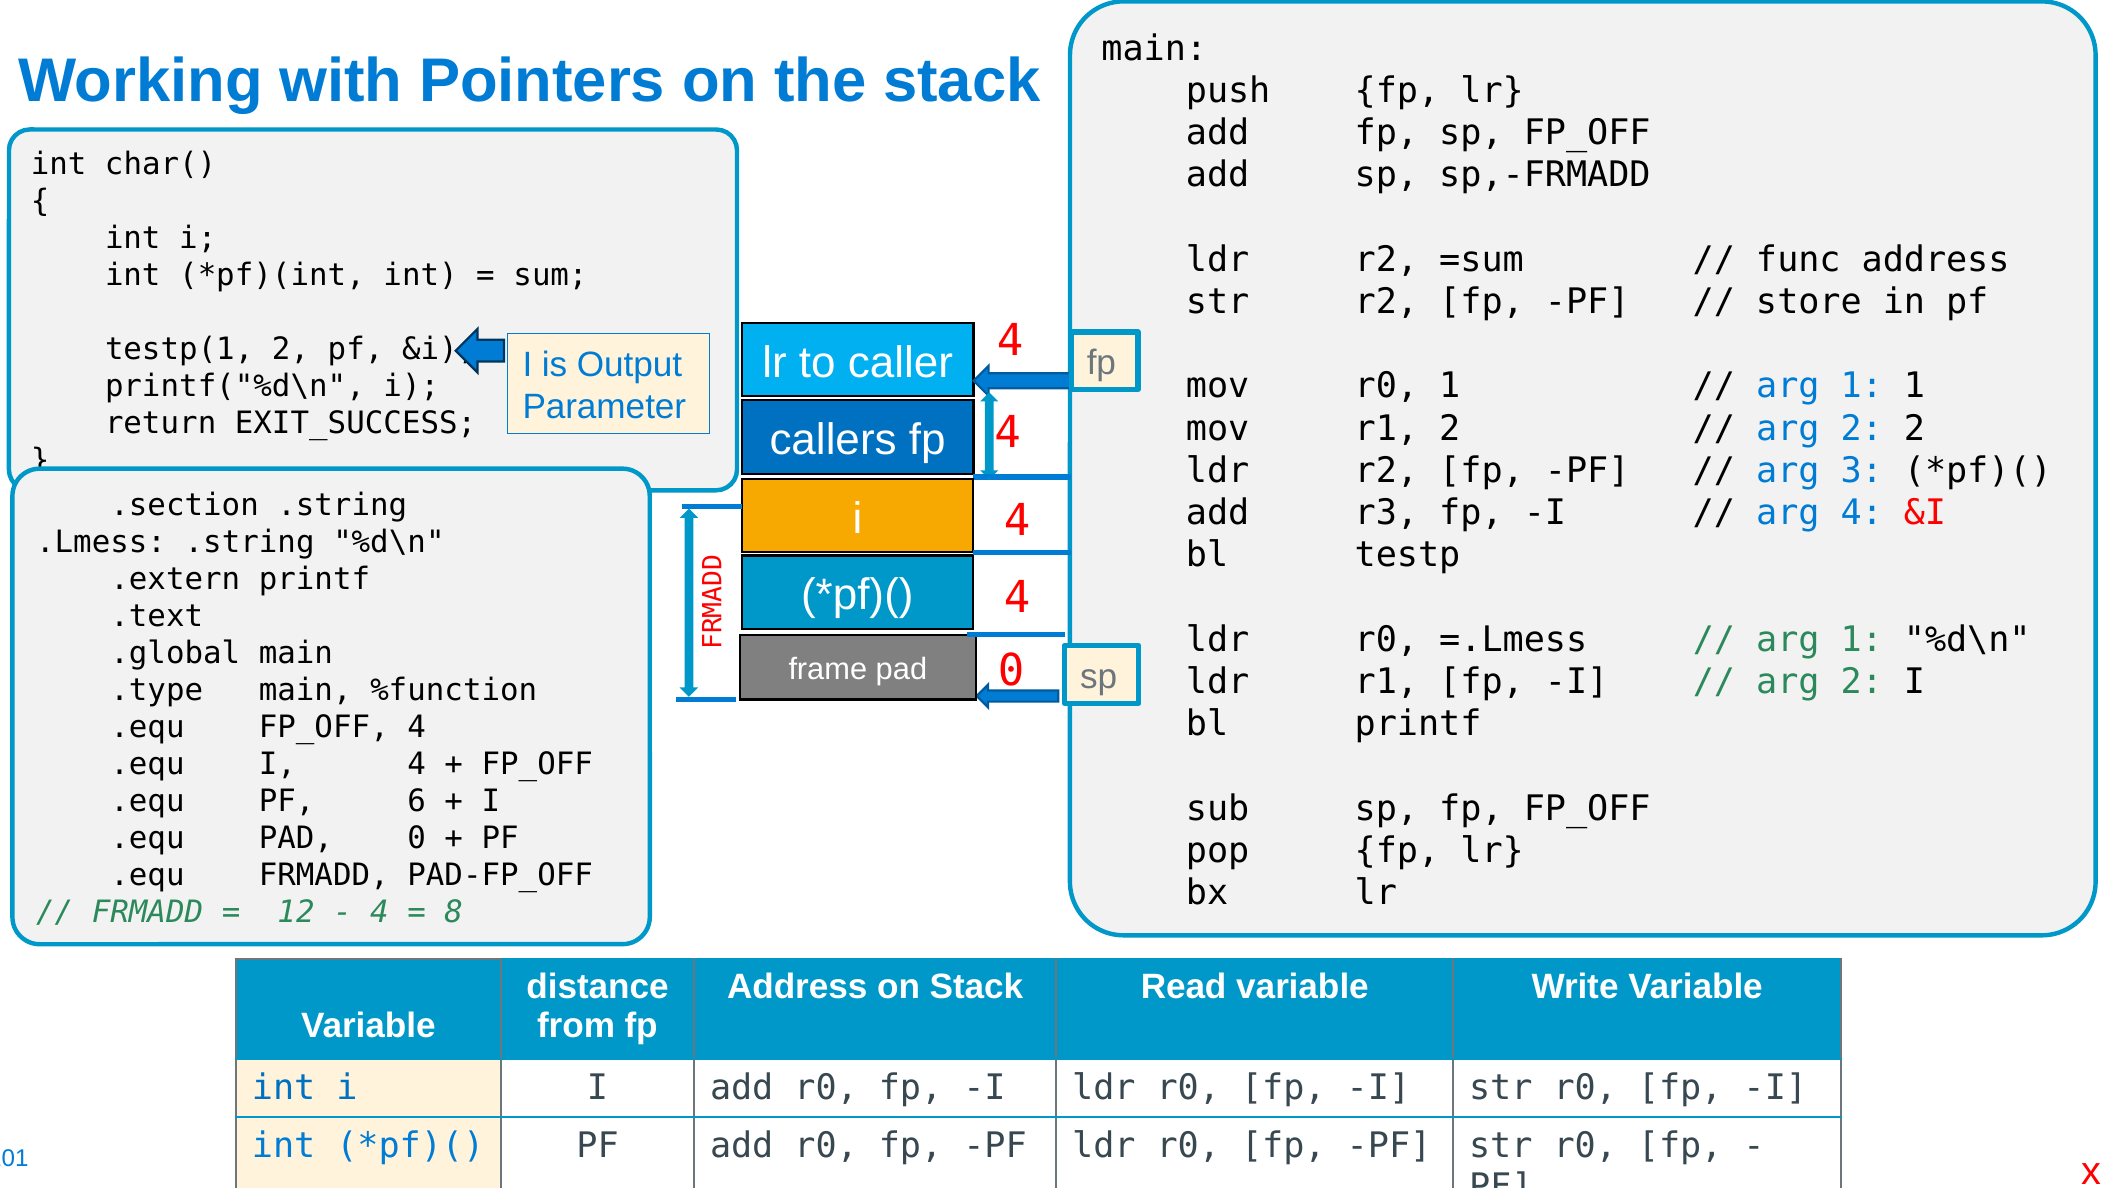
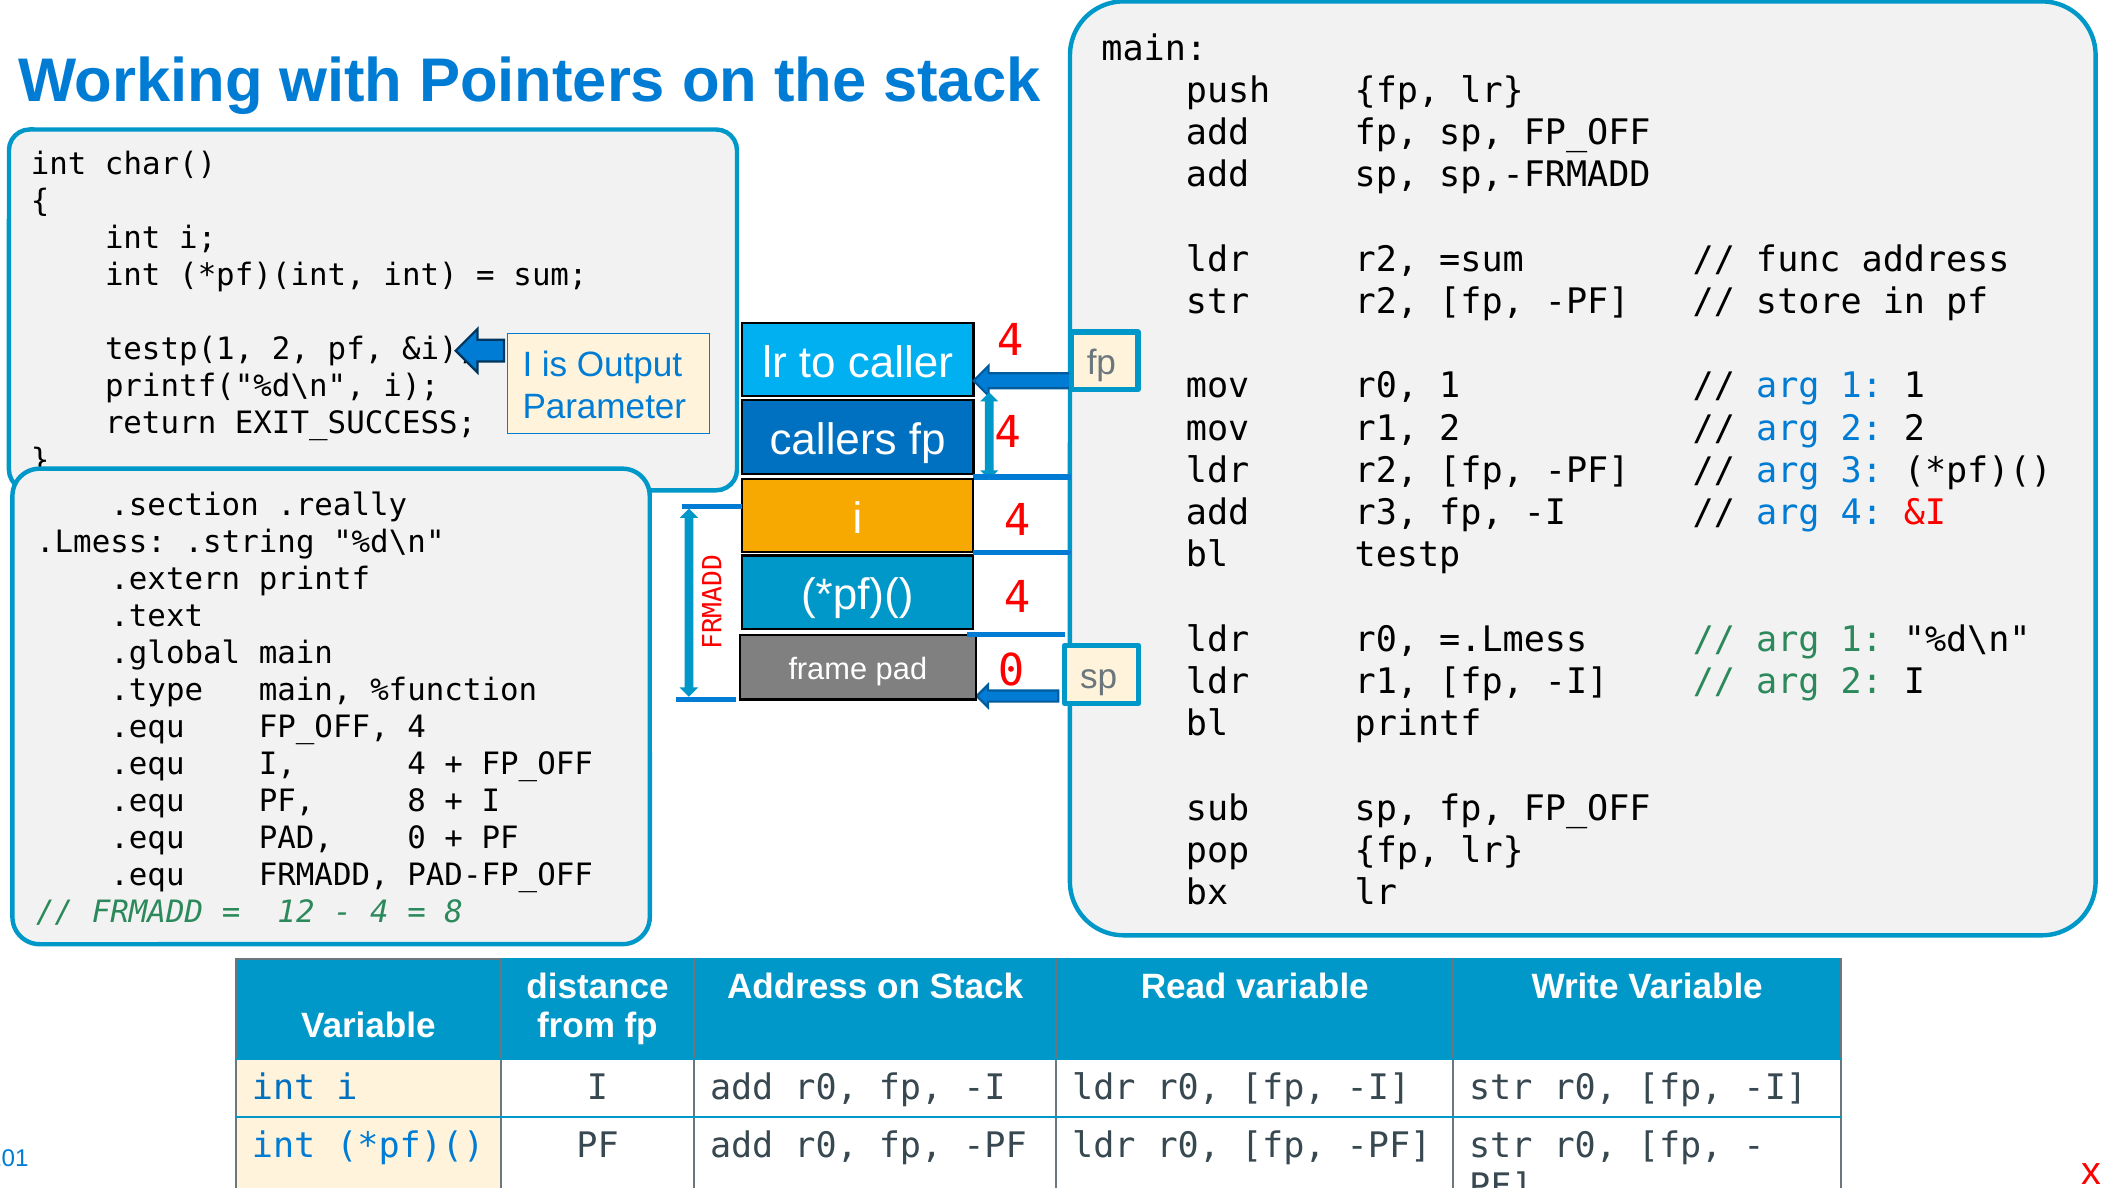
.section .string: .string -> .really
PF 6: 6 -> 8
